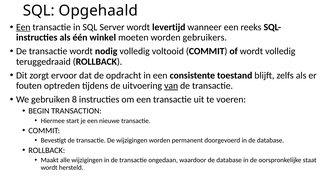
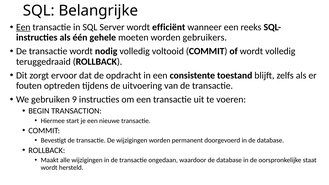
Opgehaald: Opgehaald -> Belangrijke
levertijd: levertijd -> efficiënt
winkel: winkel -> gehele
van underline: present -> none
8: 8 -> 9
